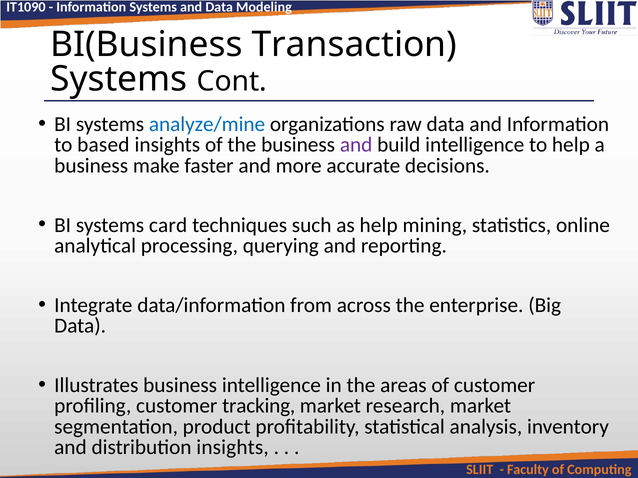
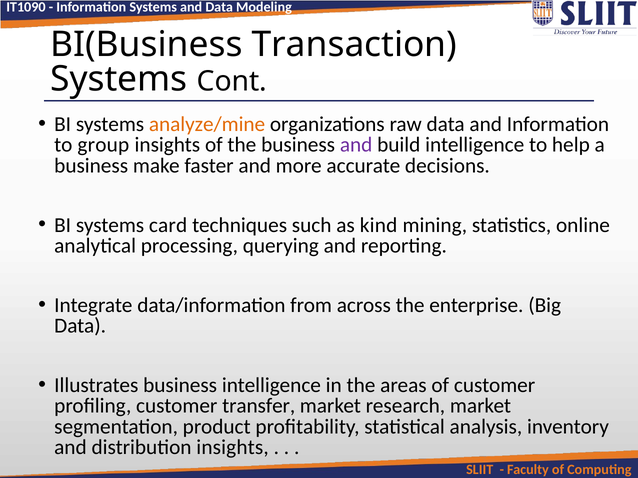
analyze/mine colour: blue -> orange
based: based -> group
as help: help -> kind
tracking: tracking -> transfer
